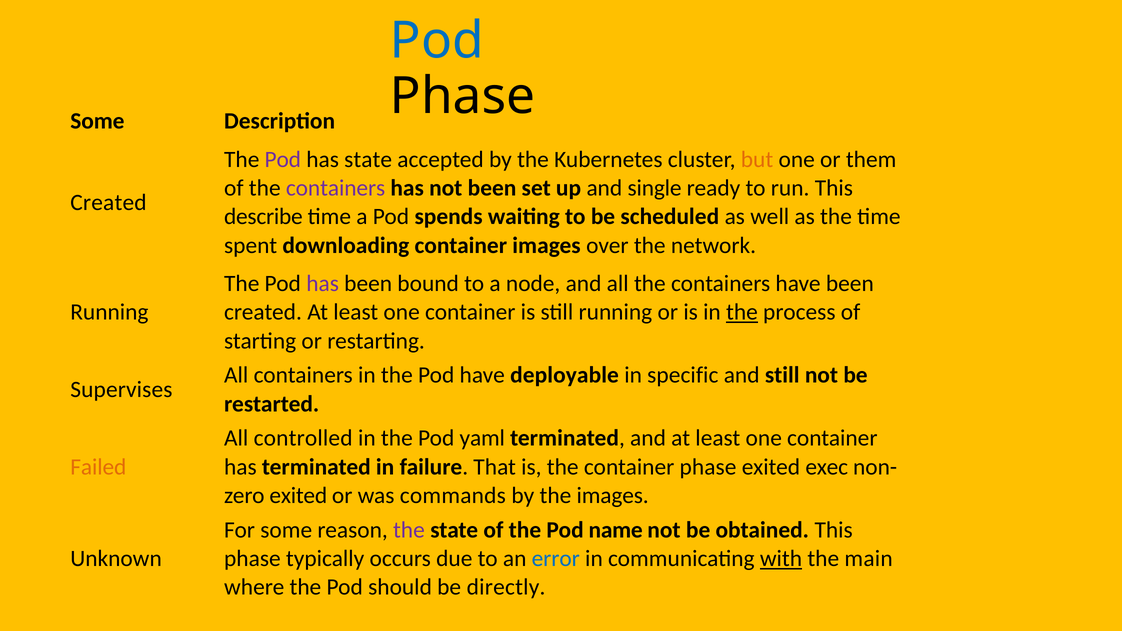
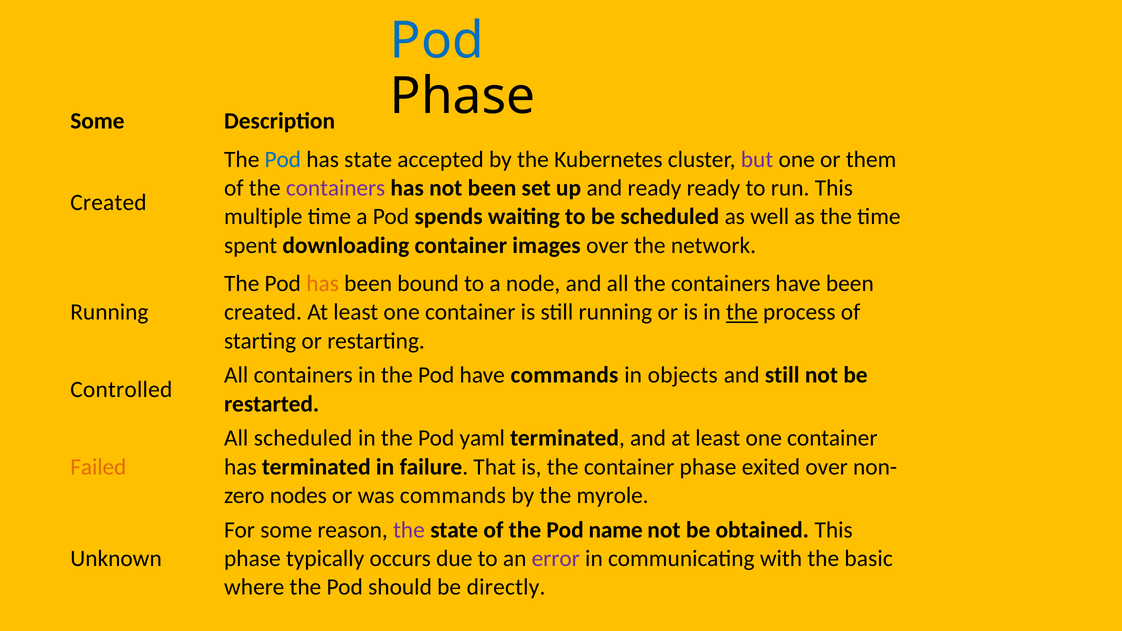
Pod at (283, 160) colour: purple -> blue
but colour: orange -> purple
and single: single -> ready
describe: describe -> multiple
has at (323, 284) colour: purple -> orange
have deployable: deployable -> commands
specific: specific -> objects
Supervises: Supervises -> Controlled
All controlled: controlled -> scheduled
exited exec: exec -> over
exited at (298, 496): exited -> nodes
the images: images -> myrole
error colour: blue -> purple
with underline: present -> none
main: main -> basic
